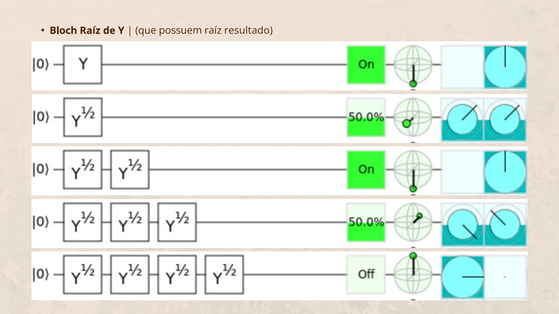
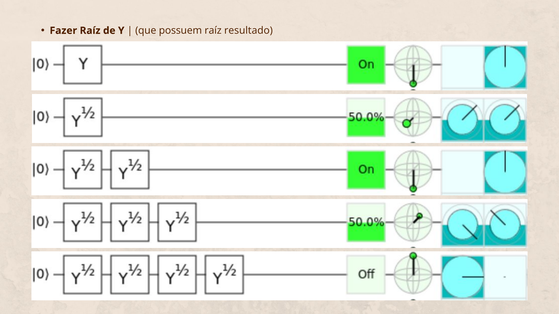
Bloch: Bloch -> Fazer
